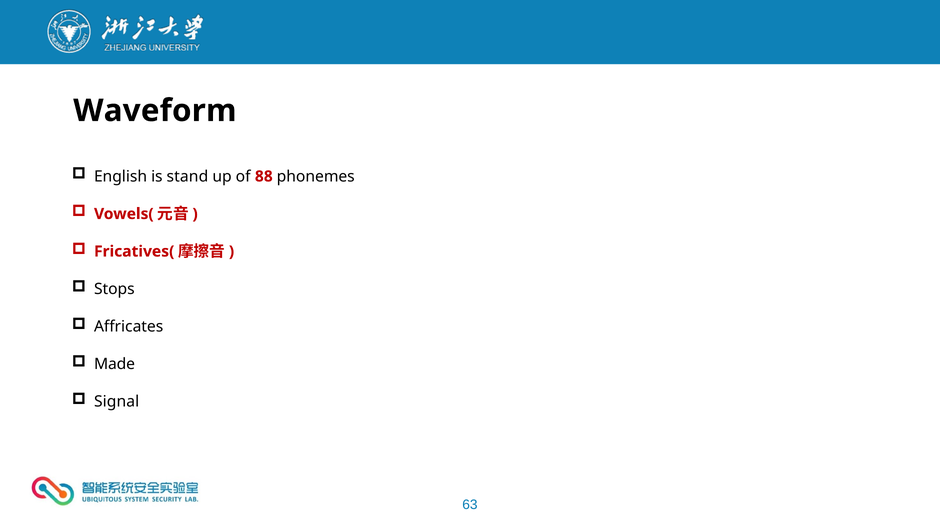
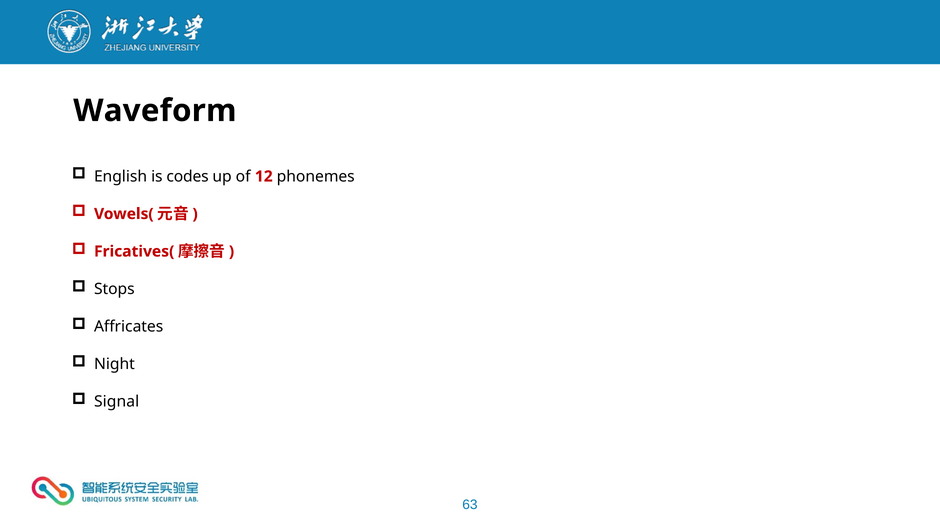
stand: stand -> codes
88: 88 -> 12
Made: Made -> Night
